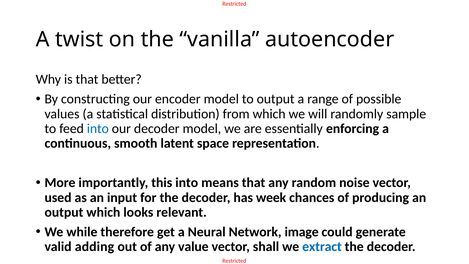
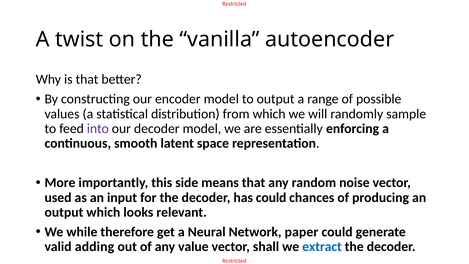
into at (98, 129) colour: blue -> purple
this into: into -> side
has week: week -> could
image: image -> paper
